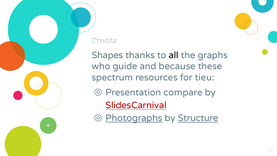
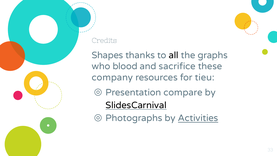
guide: guide -> blood
because: because -> sacrifice
spectrum: spectrum -> company
SlidesCarnival colour: red -> black
Photographs underline: present -> none
Structure: Structure -> Activities
